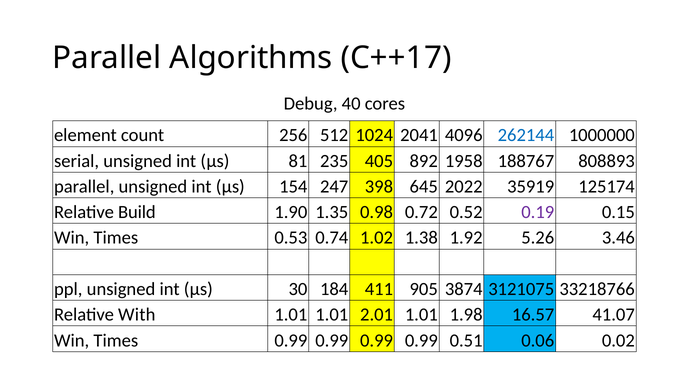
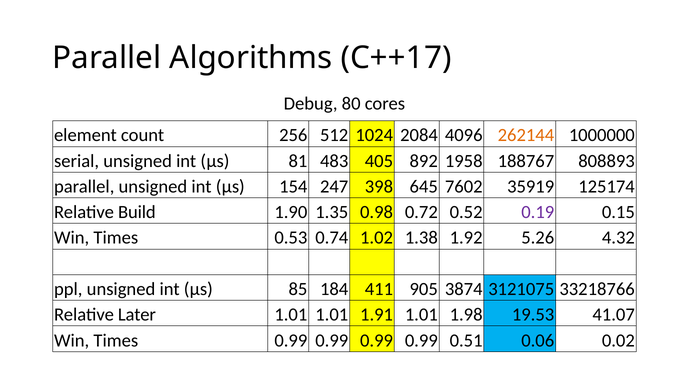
40: 40 -> 80
2041: 2041 -> 2084
262144 colour: blue -> orange
235: 235 -> 483
2022: 2022 -> 7602
3.46: 3.46 -> 4.32
30: 30 -> 85
With: With -> Later
2.01: 2.01 -> 1.91
16.57: 16.57 -> 19.53
